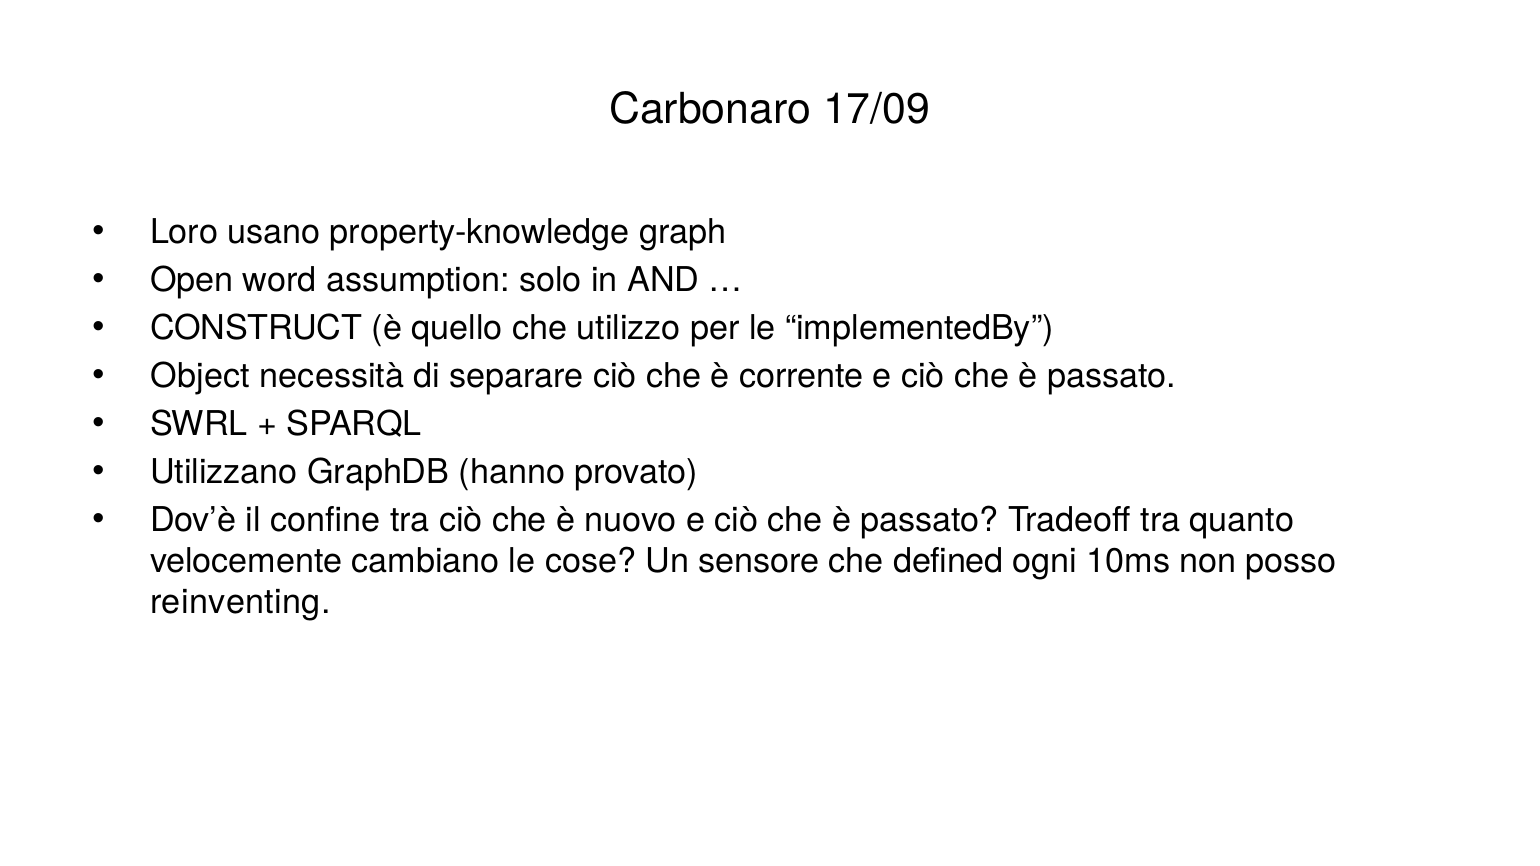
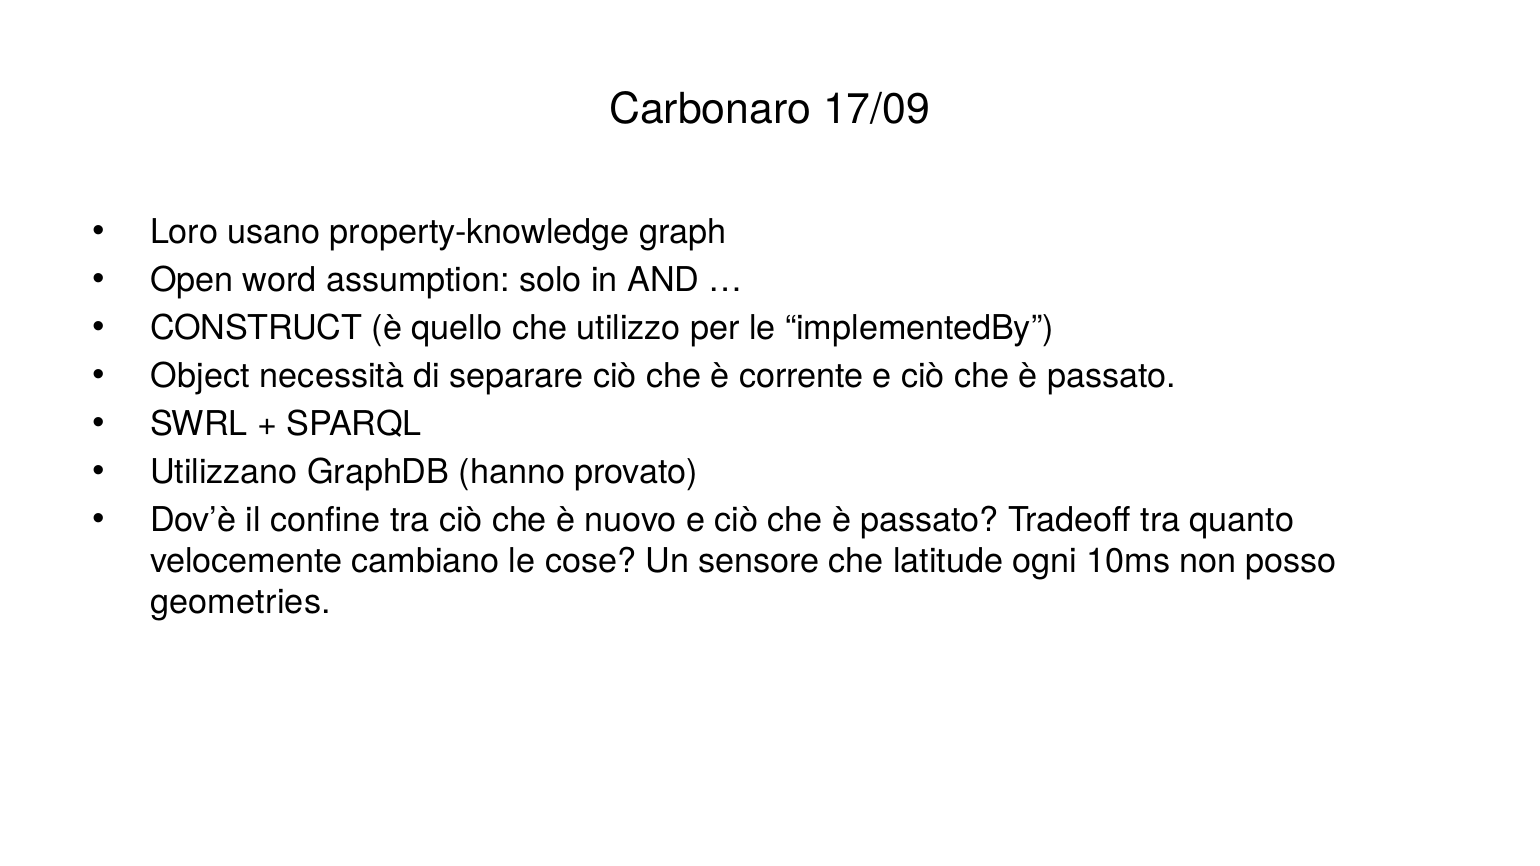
defined: defined -> latitude
reinventing: reinventing -> geometries
